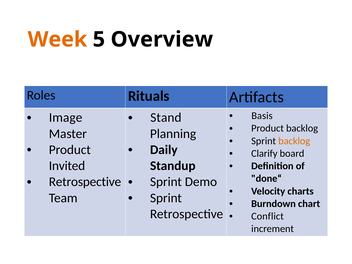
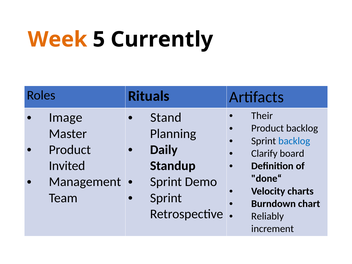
Overview: Overview -> Currently
Basis: Basis -> Their
backlog at (294, 141) colour: orange -> blue
Retrospective at (85, 182): Retrospective -> Management
Conflict: Conflict -> Reliably
